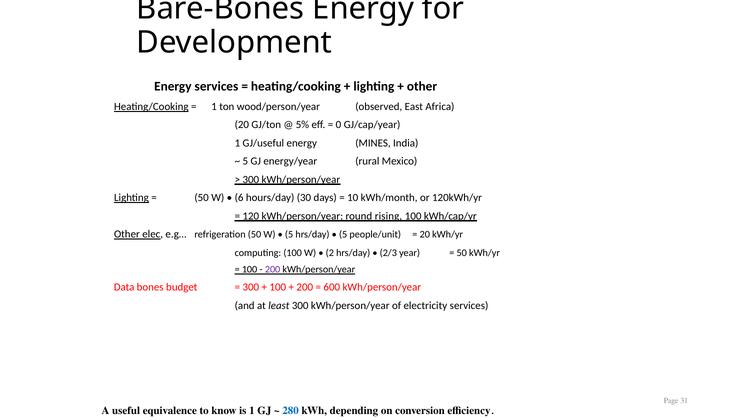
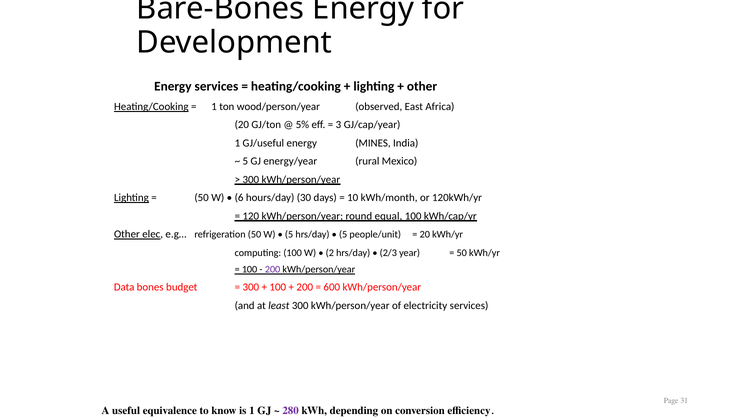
0: 0 -> 3
rising: rising -> equal
280 colour: blue -> purple
